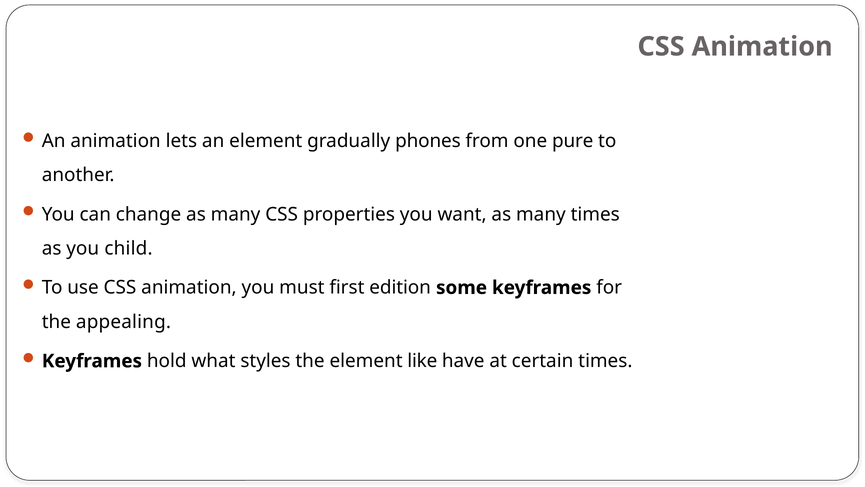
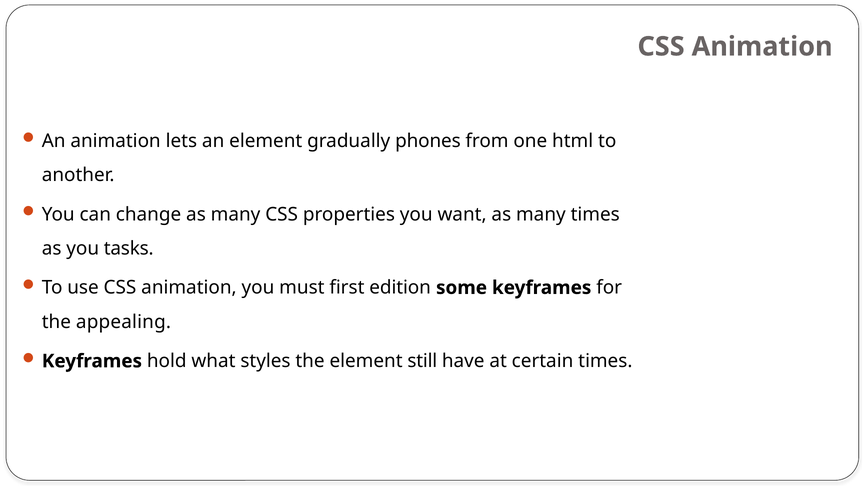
pure: pure -> html
child: child -> tasks
like: like -> still
